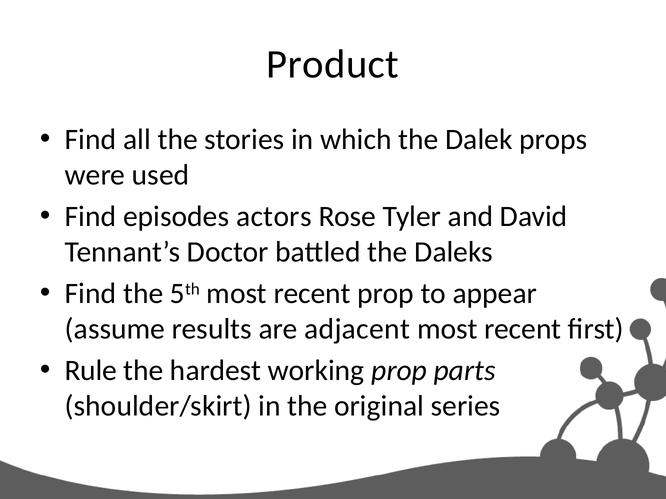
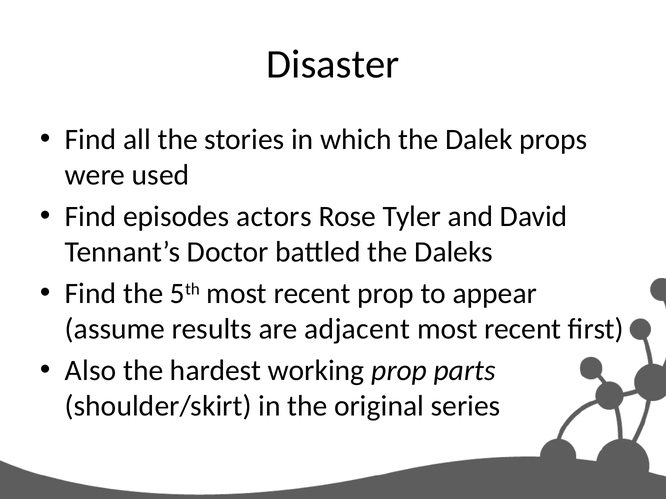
Product: Product -> Disaster
Rule: Rule -> Also
